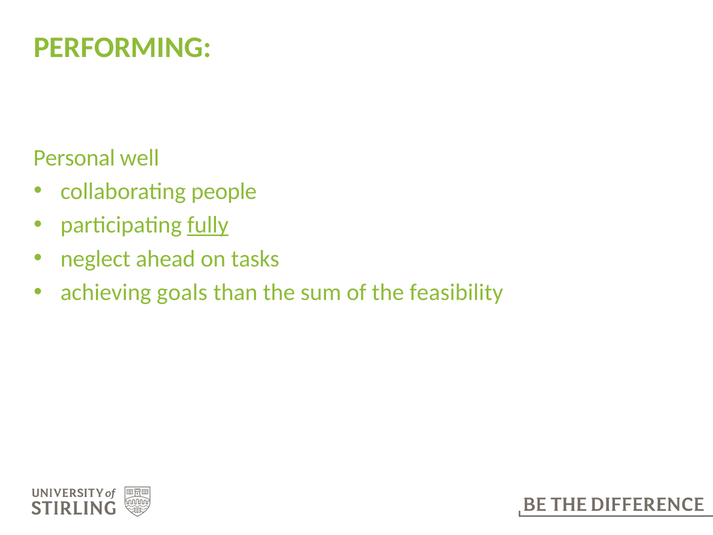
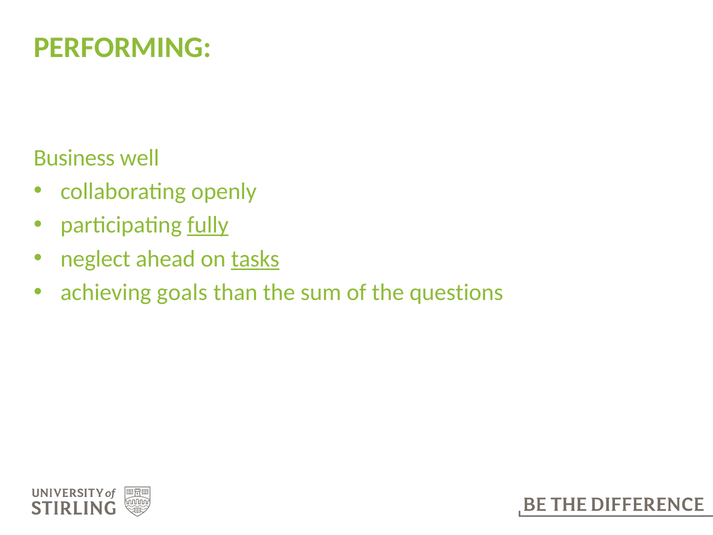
Personal: Personal -> Business
people: people -> openly
tasks underline: none -> present
feasibility: feasibility -> questions
